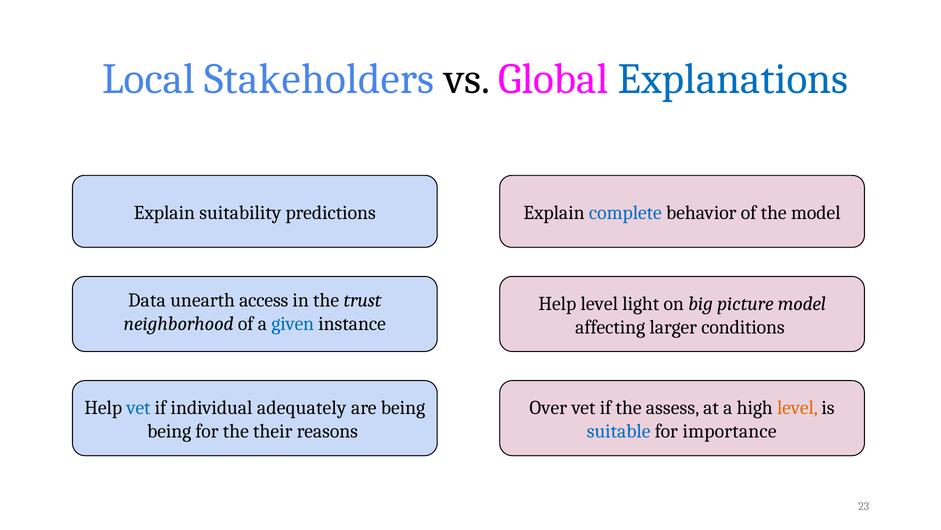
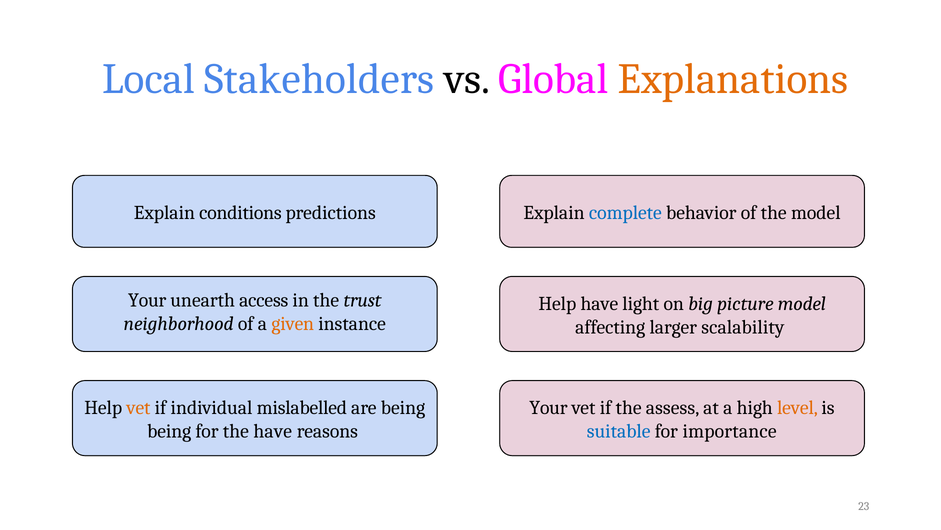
Explanations colour: blue -> orange
suitability: suitability -> conditions
Data at (147, 300): Data -> Your
Help level: level -> have
given colour: blue -> orange
conditions: conditions -> scalability
vet at (138, 407) colour: blue -> orange
adequately: adequately -> mislabelled
Over at (548, 407): Over -> Your
the their: their -> have
